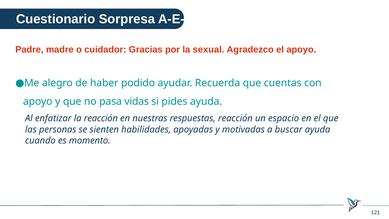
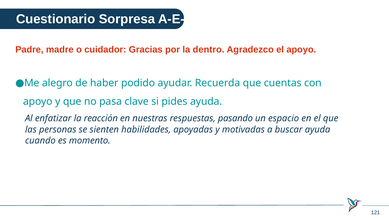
sexual: sexual -> dentro
vidas: vidas -> clave
respuestas reacción: reacción -> pasando
